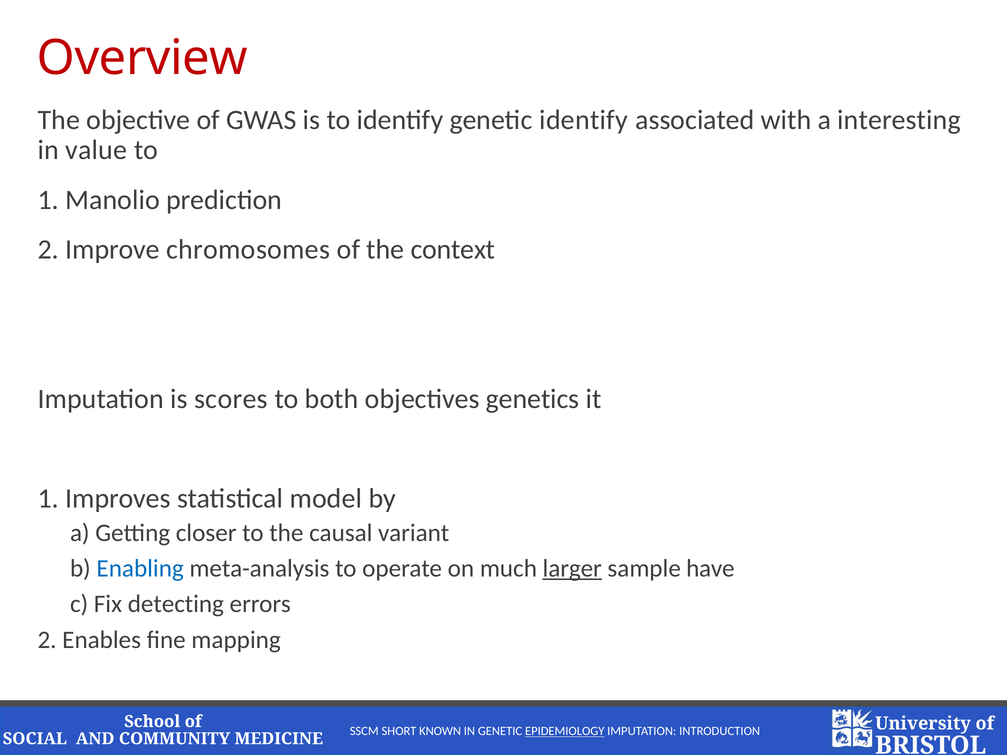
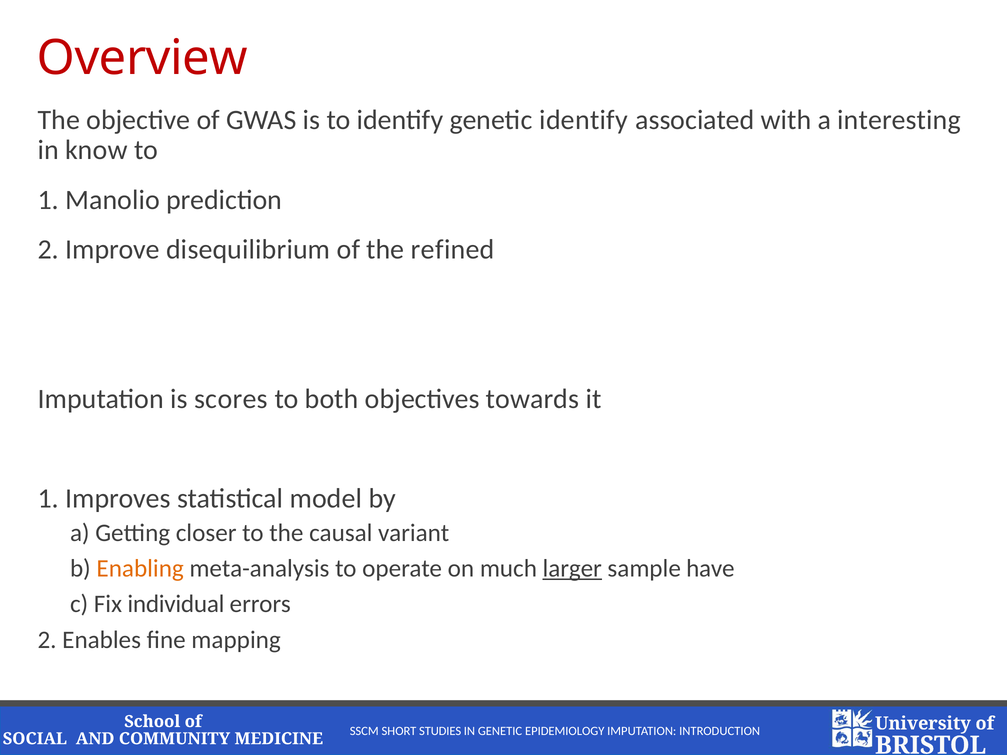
value: value -> know
chromosomes: chromosomes -> disequilibrium
context: context -> refined
genetics: genetics -> towards
Enabling colour: blue -> orange
detecting: detecting -> individual
KNOWN: KNOWN -> STUDIES
EPIDEMIOLOGY underline: present -> none
